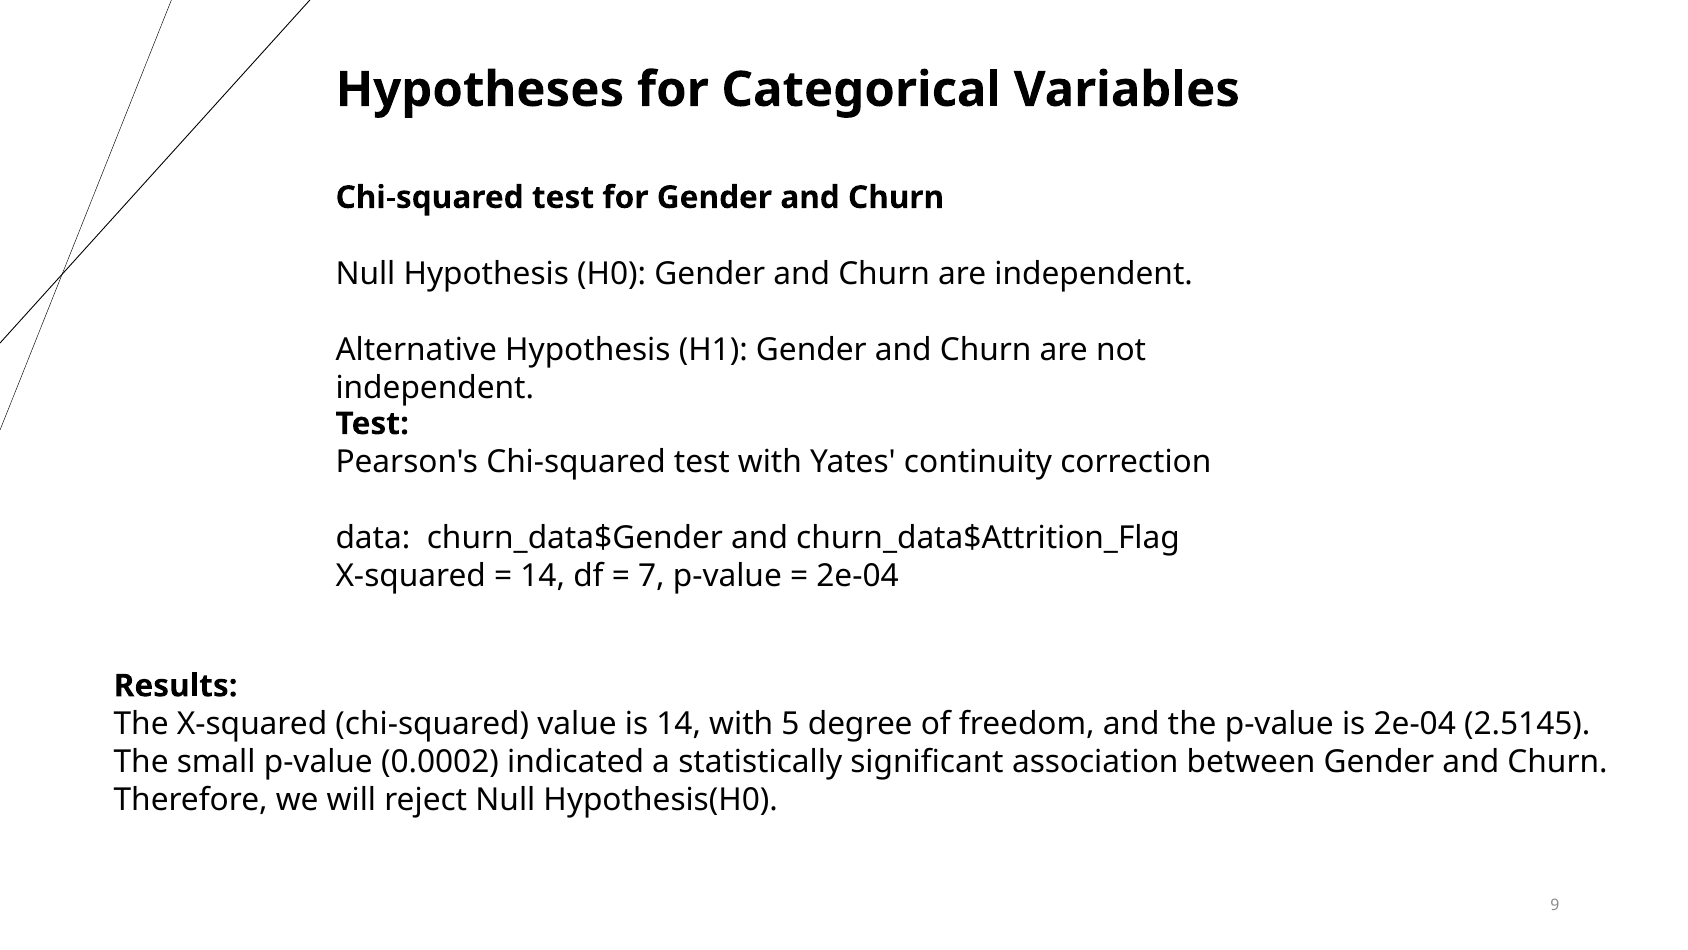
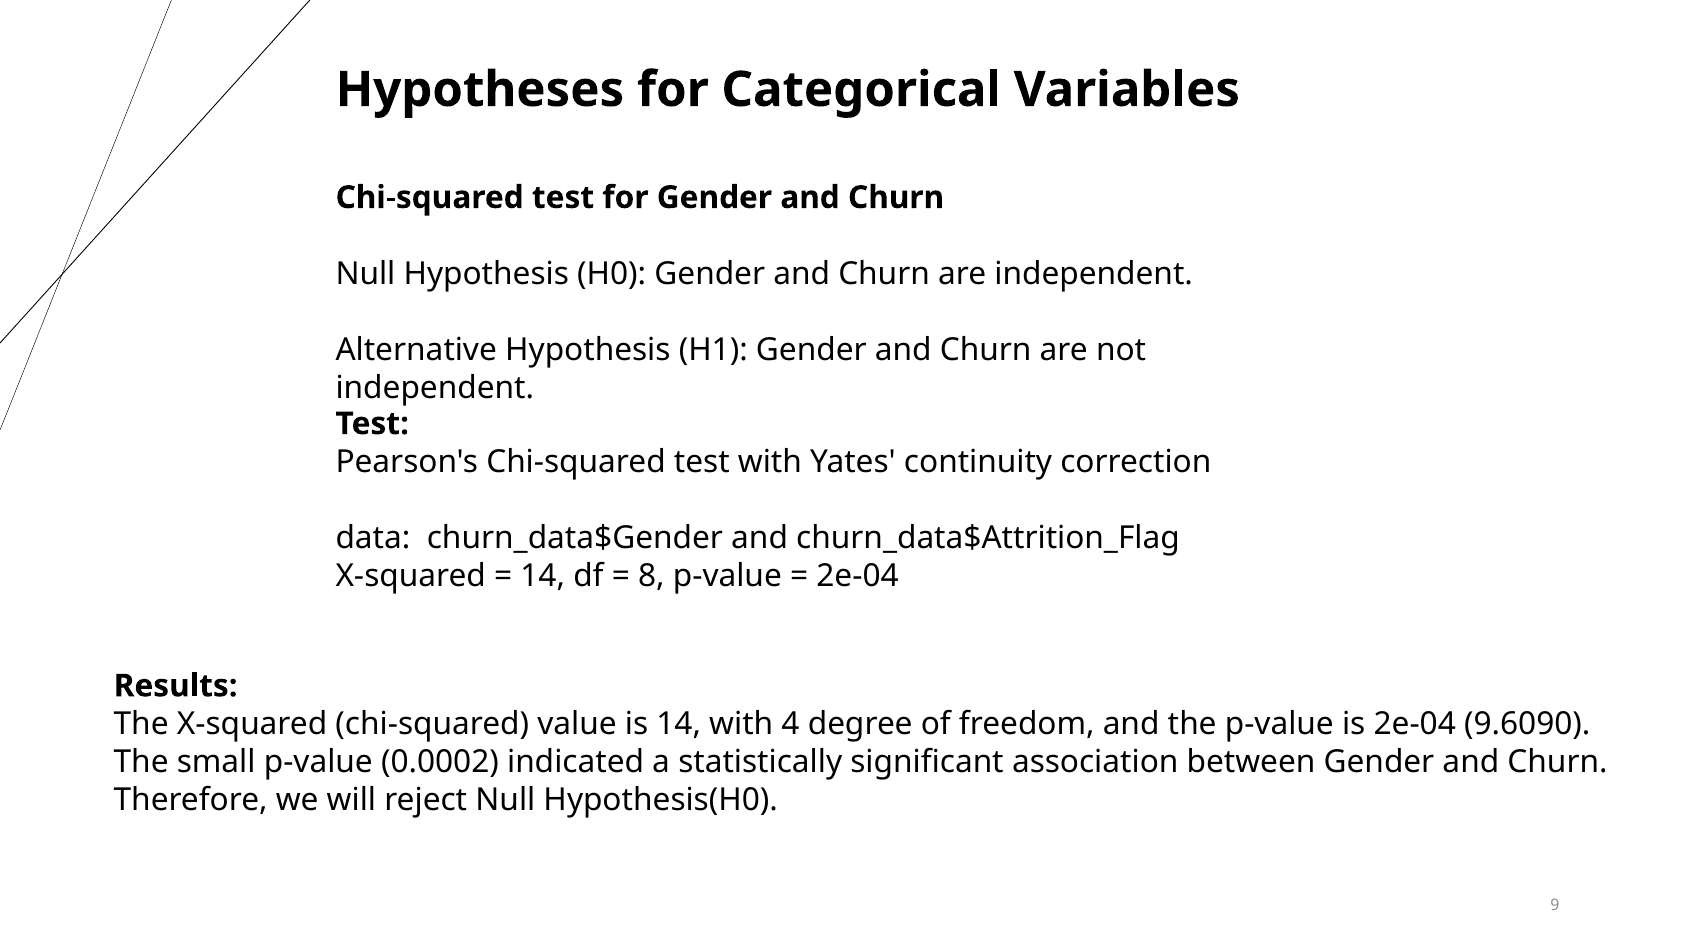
7: 7 -> 8
5: 5 -> 4
2.5145: 2.5145 -> 9.6090
